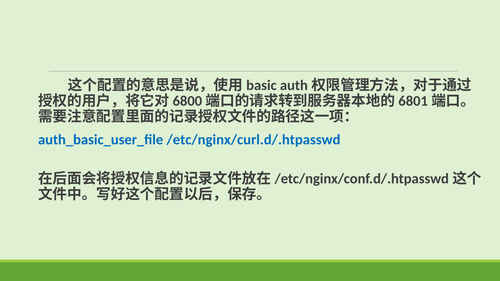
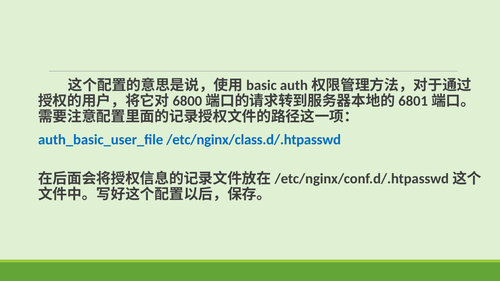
/etc/nginx/curl.d/.htpasswd: /etc/nginx/curl.d/.htpasswd -> /etc/nginx/class.d/.htpasswd
